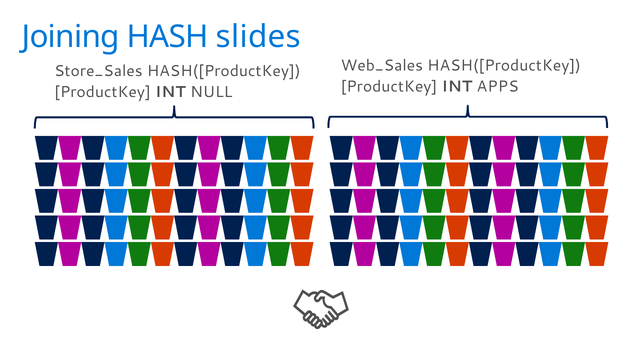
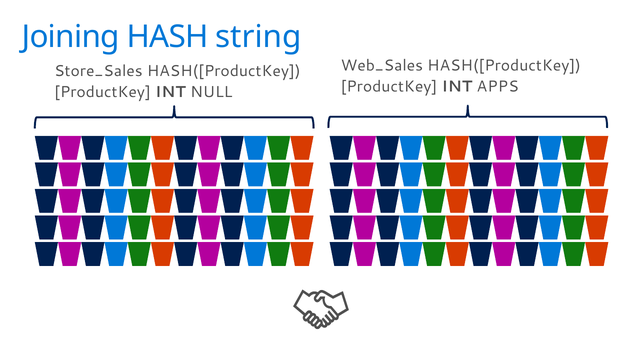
slides: slides -> string
